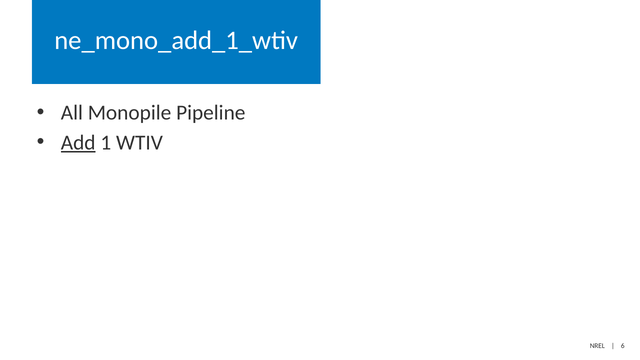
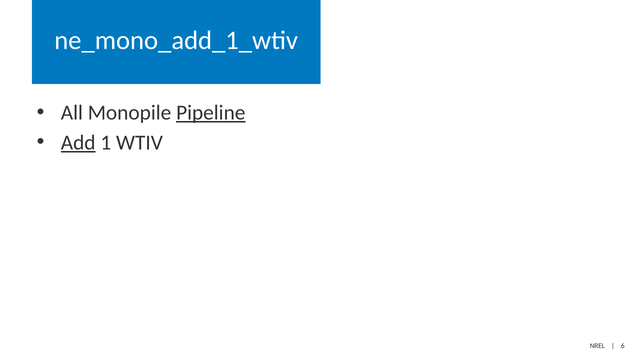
Pipeline underline: none -> present
